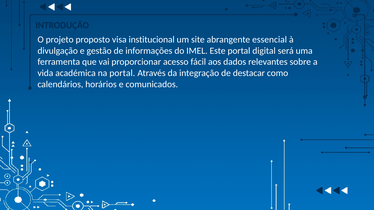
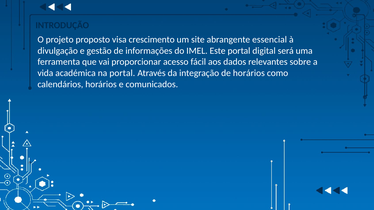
institucional: institucional -> crescimento
de destacar: destacar -> horários
